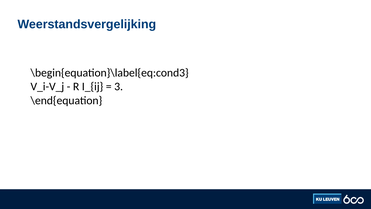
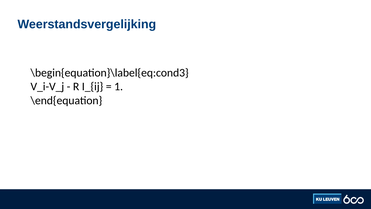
3: 3 -> 1
